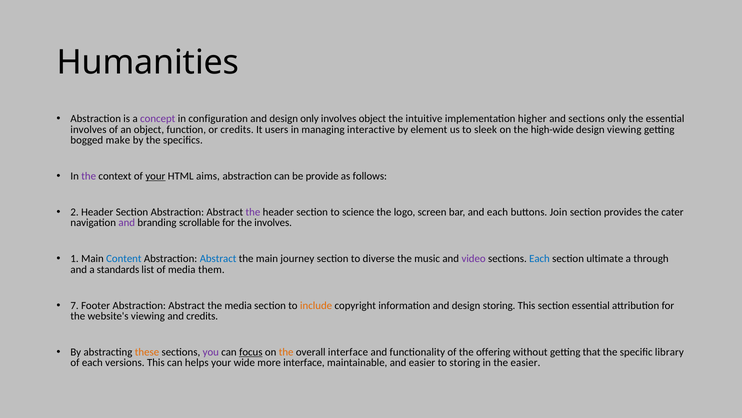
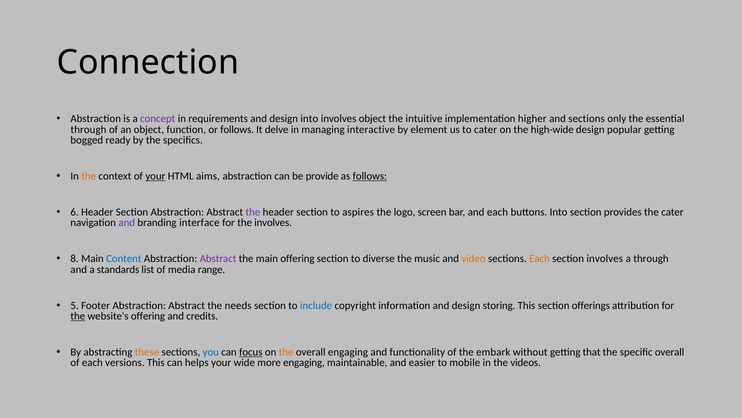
Humanities: Humanities -> Connection
configuration: configuration -> requirements
design only: only -> into
involves at (89, 129): involves -> through
or credits: credits -> follows
users: users -> delve
to sleek: sleek -> cater
design viewing: viewing -> popular
make: make -> ready
the at (89, 176) colour: purple -> orange
follows at (370, 176) underline: none -> present
2: 2 -> 6
science: science -> aspires
buttons Join: Join -> Into
scrollable: scrollable -> interface
1: 1 -> 8
Abstract at (218, 259) colour: blue -> purple
main journey: journey -> offering
video colour: purple -> orange
Each at (540, 259) colour: blue -> orange
section ultimate: ultimate -> involves
them: them -> range
7: 7 -> 5
the media: media -> needs
include colour: orange -> blue
section essential: essential -> offerings
the at (78, 316) underline: none -> present
website's viewing: viewing -> offering
you colour: purple -> blue
overall interface: interface -> engaging
offering: offering -> embark
specific library: library -> overall
more interface: interface -> engaging
to storing: storing -> mobile
the easier: easier -> videos
